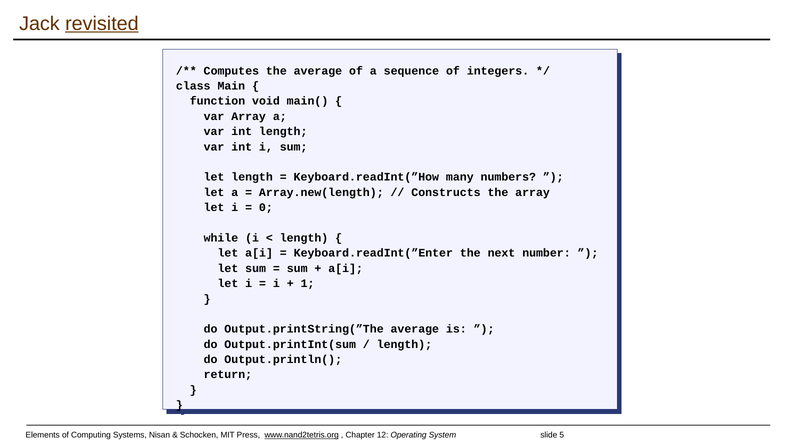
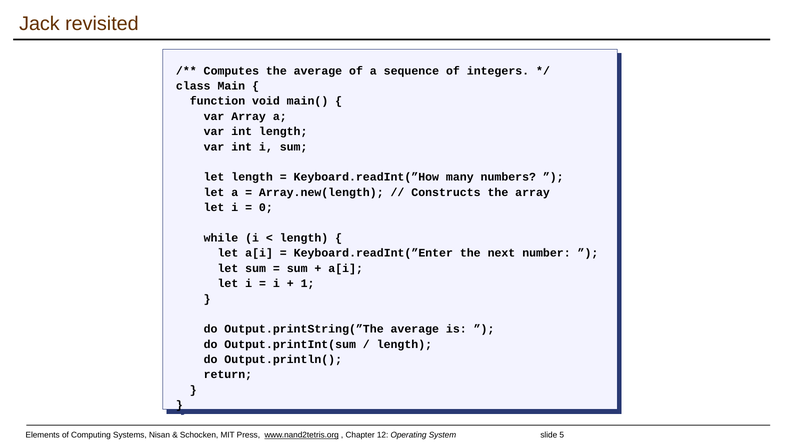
revisited underline: present -> none
